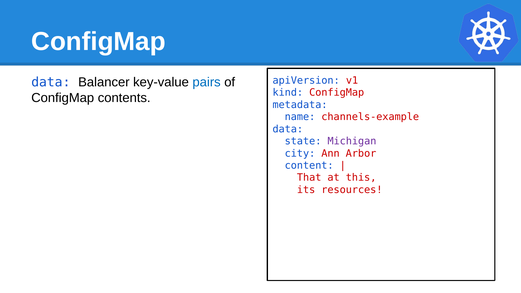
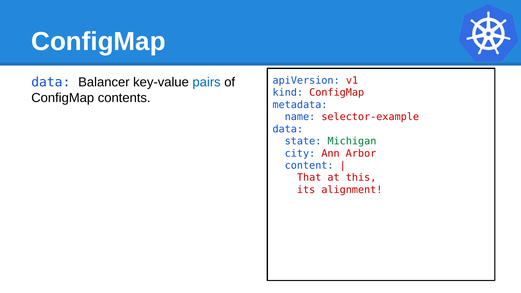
channels-example: channels-example -> selector-example
Michigan colour: purple -> green
resources: resources -> alignment
